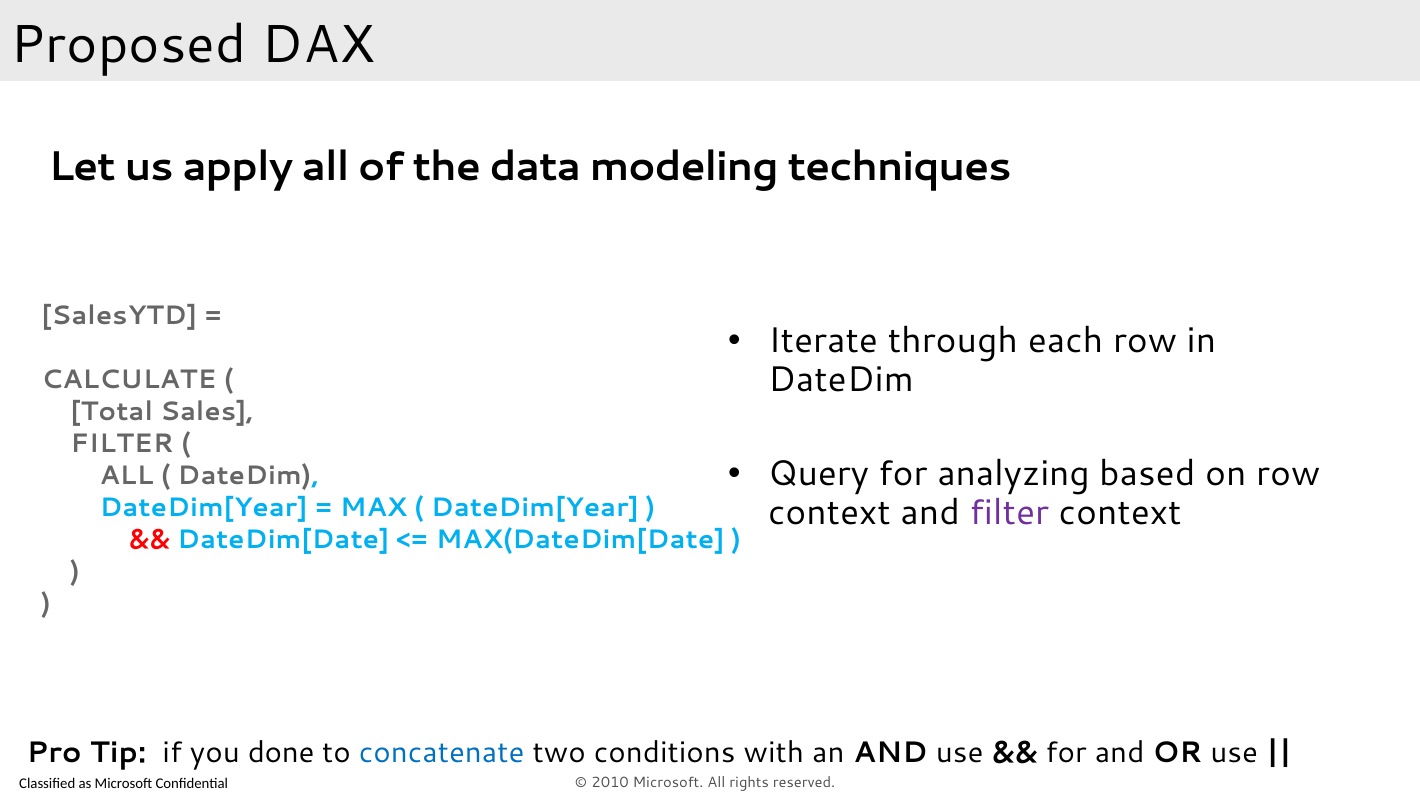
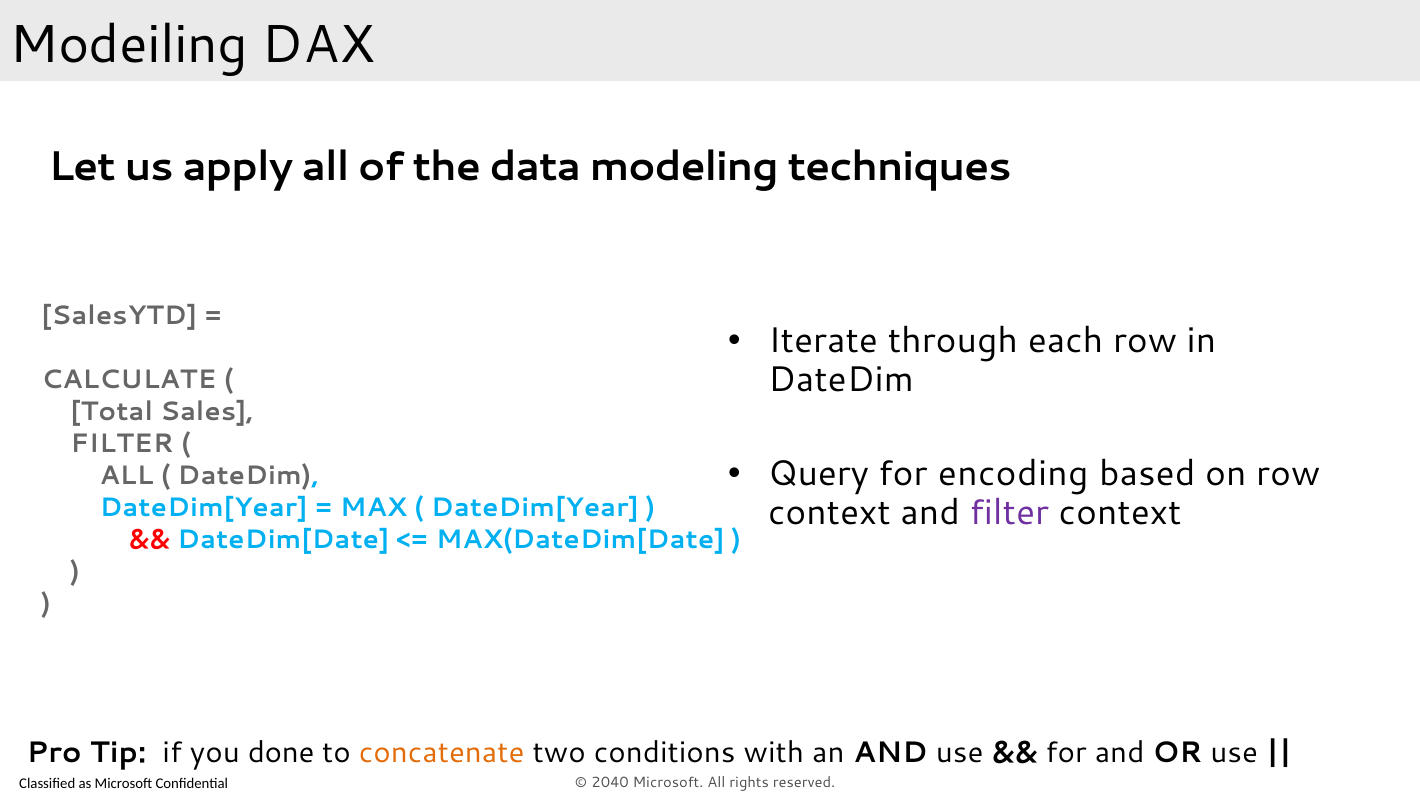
Proposed: Proposed -> Modeiling
analyzing: analyzing -> encoding
concatenate colour: blue -> orange
2010: 2010 -> 2040
